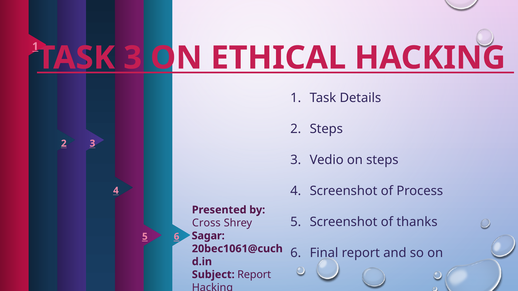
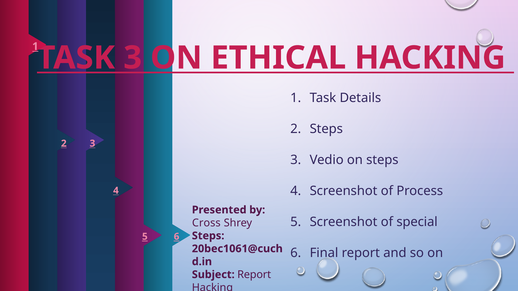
thanks: thanks -> special
Sagar at (208, 236): Sagar -> Steps
